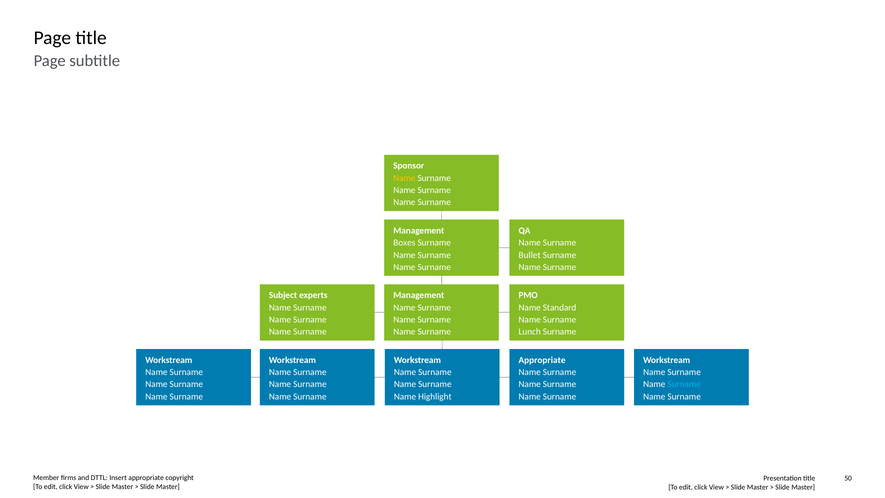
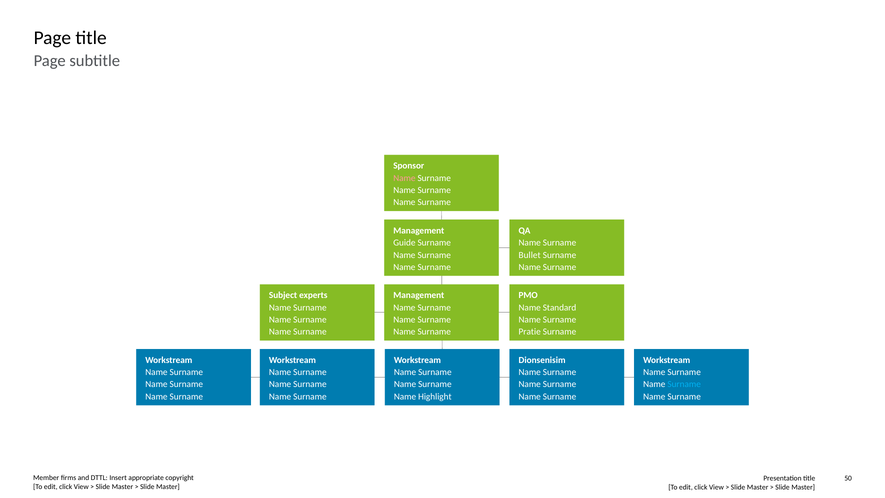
Name at (404, 178) colour: yellow -> pink
Boxes: Boxes -> Guide
Lunch: Lunch -> Pratie
Appropriate at (542, 360): Appropriate -> Dionsenisim
